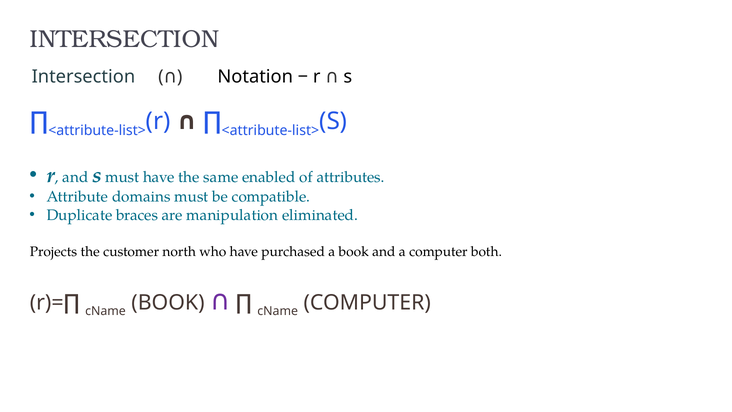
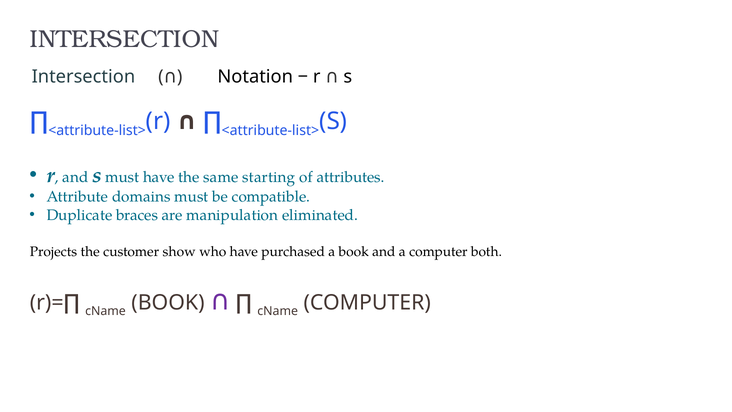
enabled: enabled -> starting
north: north -> show
